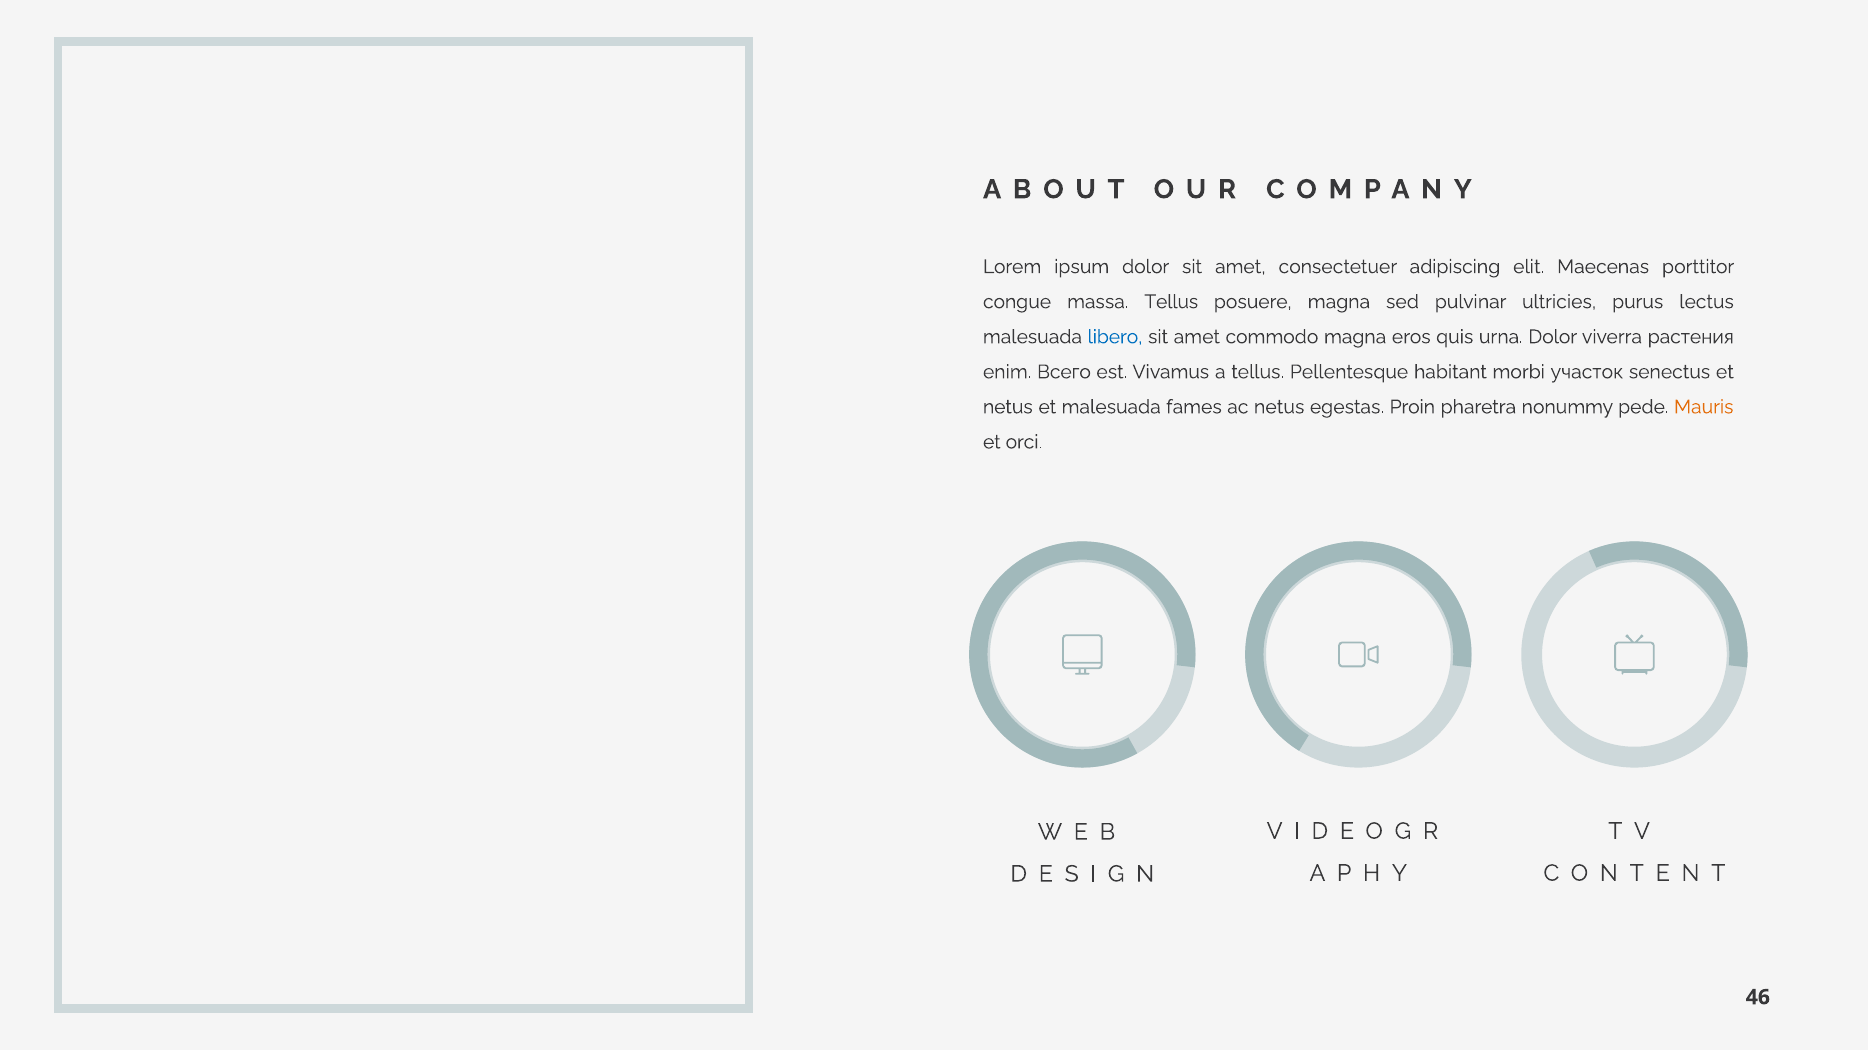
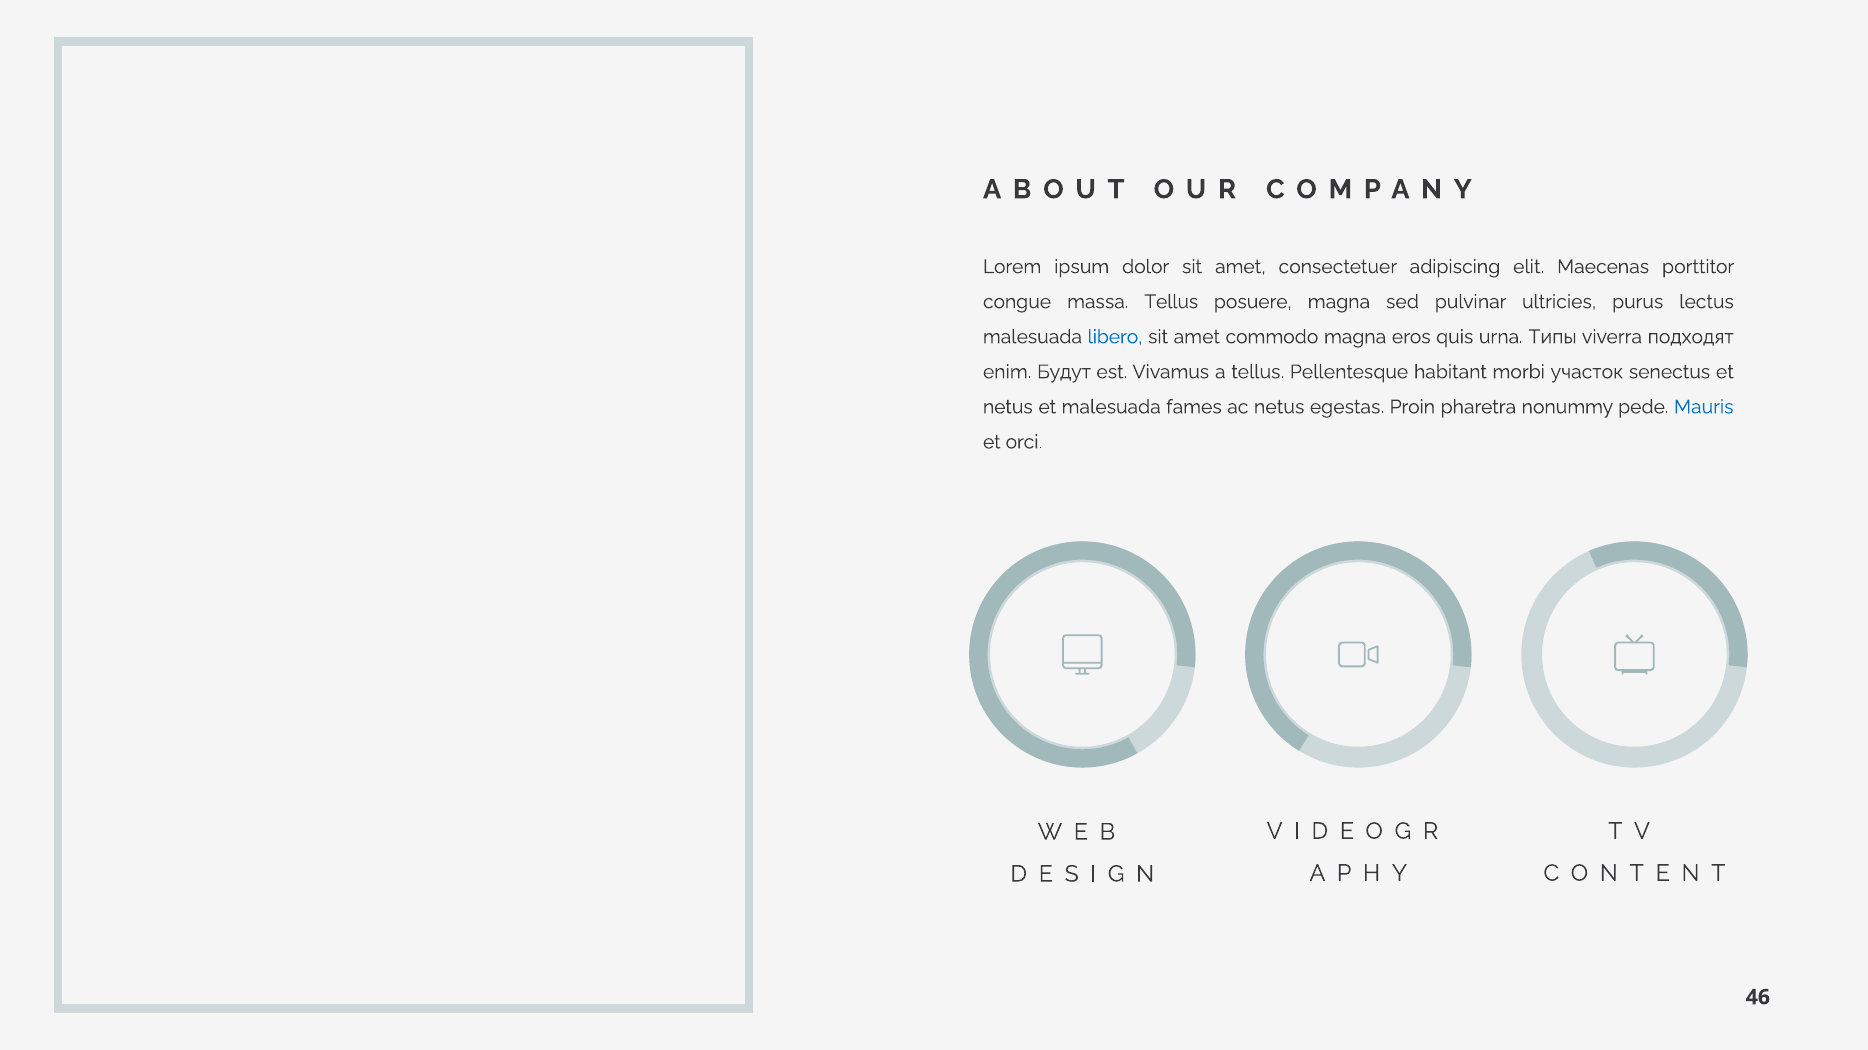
urna Dolor: Dolor -> Типы
растения: растения -> подходят
Всего: Всего -> Будут
Mauris colour: orange -> blue
